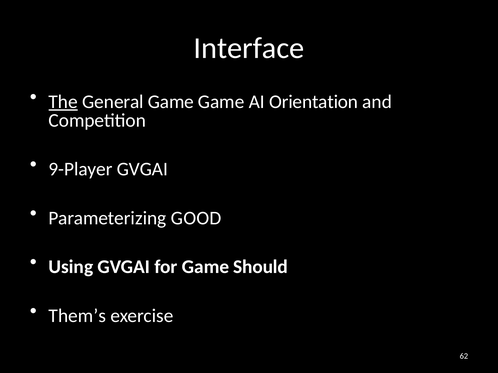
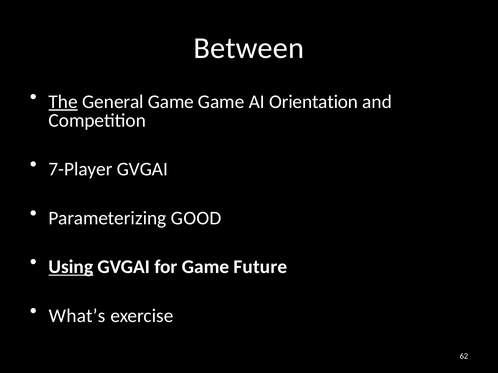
Interface: Interface -> Between
9-Player: 9-Player -> 7-Player
Using underline: none -> present
Should: Should -> Future
Them’s: Them’s -> What’s
